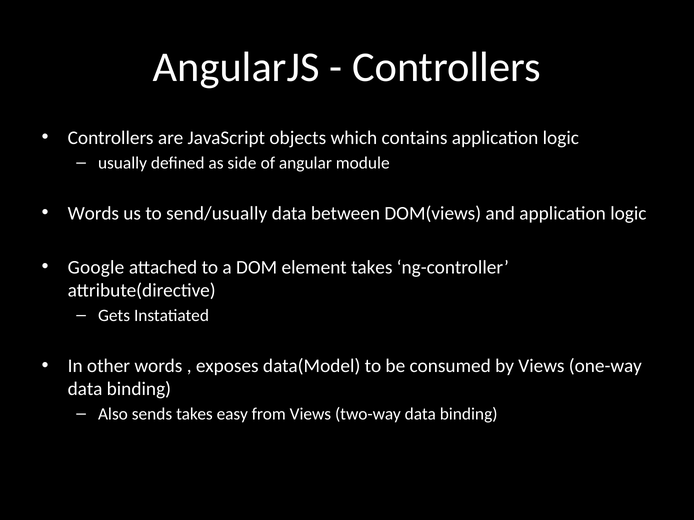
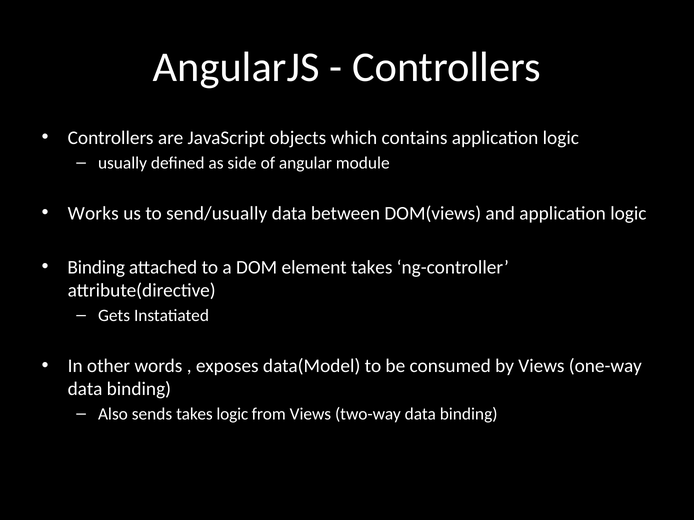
Words at (93, 213): Words -> Works
Google at (96, 267): Google -> Binding
takes easy: easy -> logic
